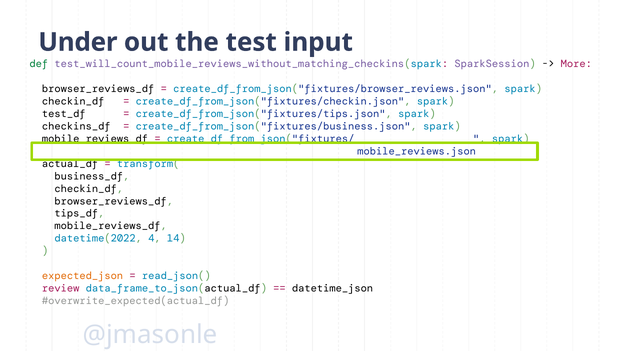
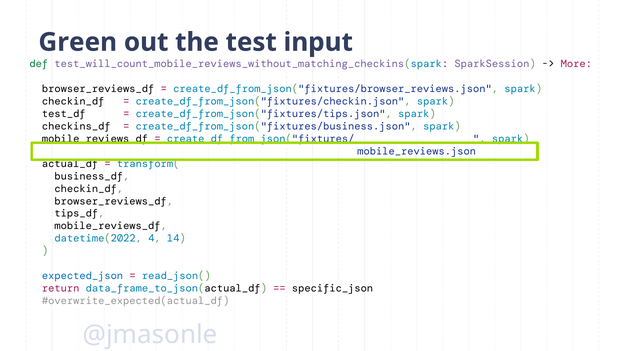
Under: Under -> Green
expected_json colour: orange -> blue
review: review -> return
datetime_json: datetime_json -> specific_json
